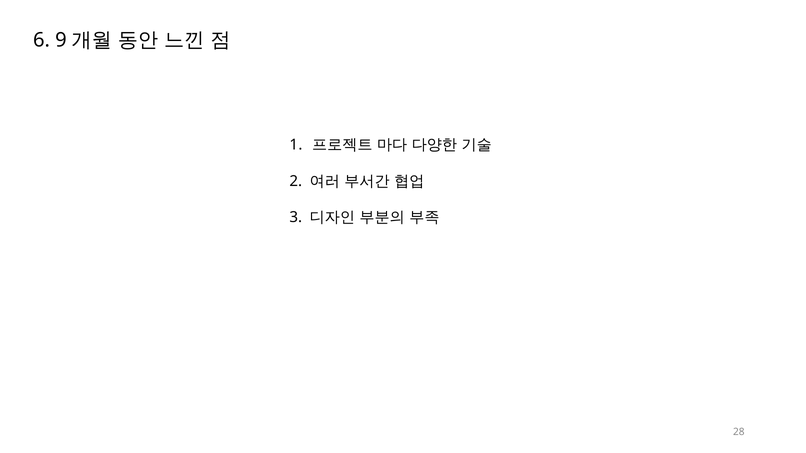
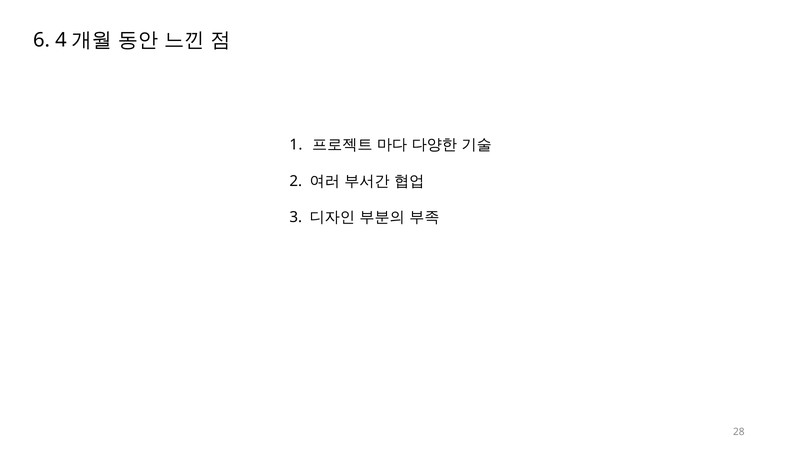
9: 9 -> 4
